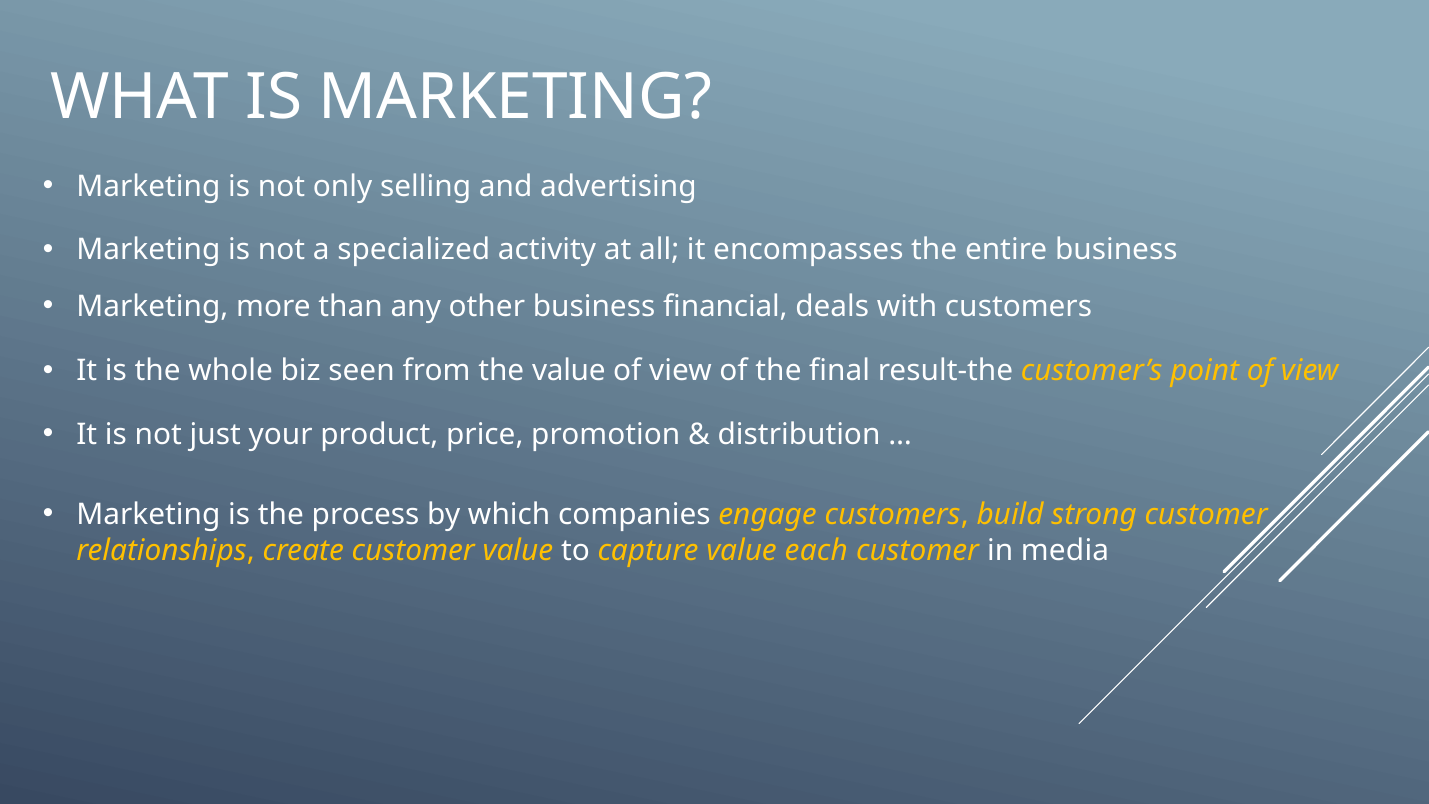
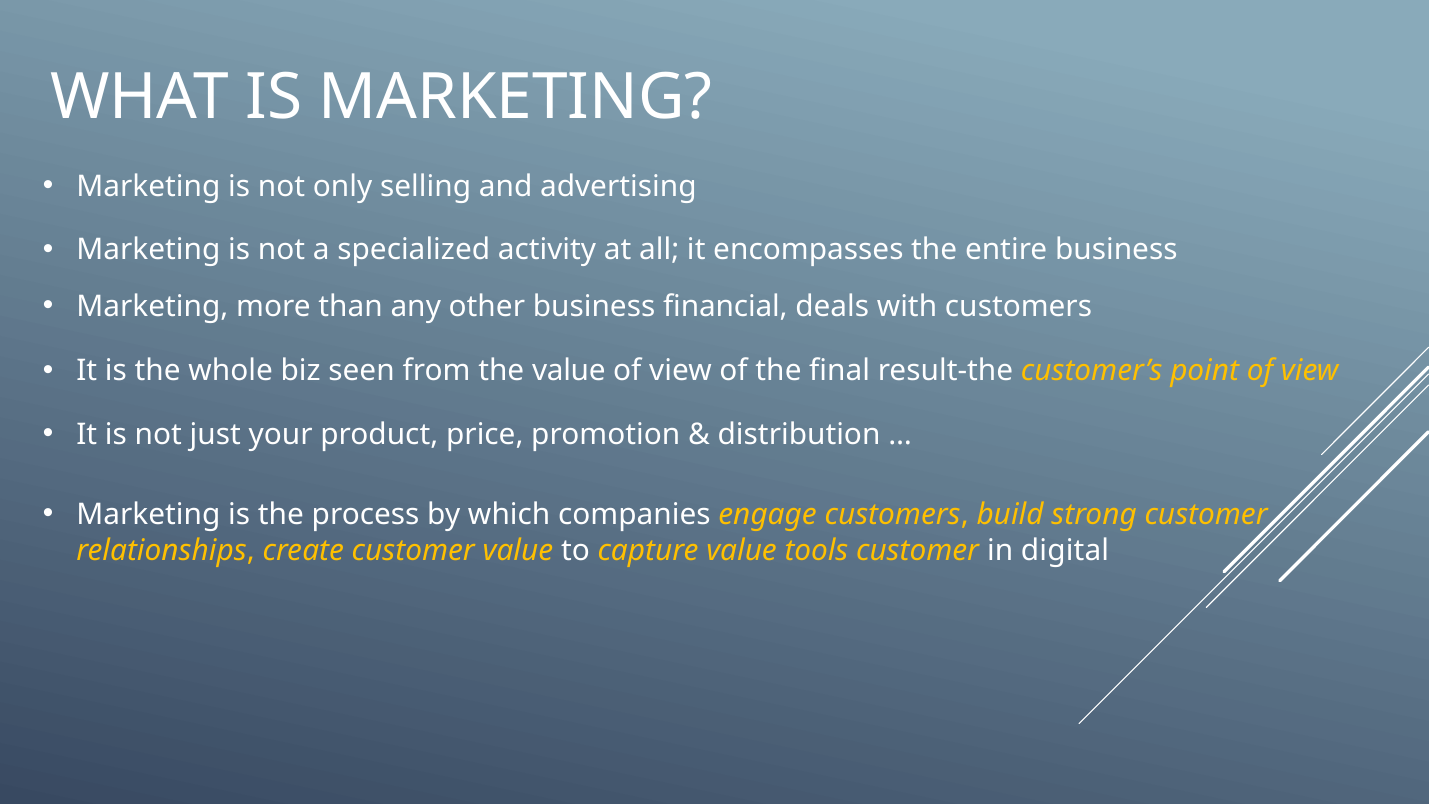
each: each -> tools
media: media -> digital
